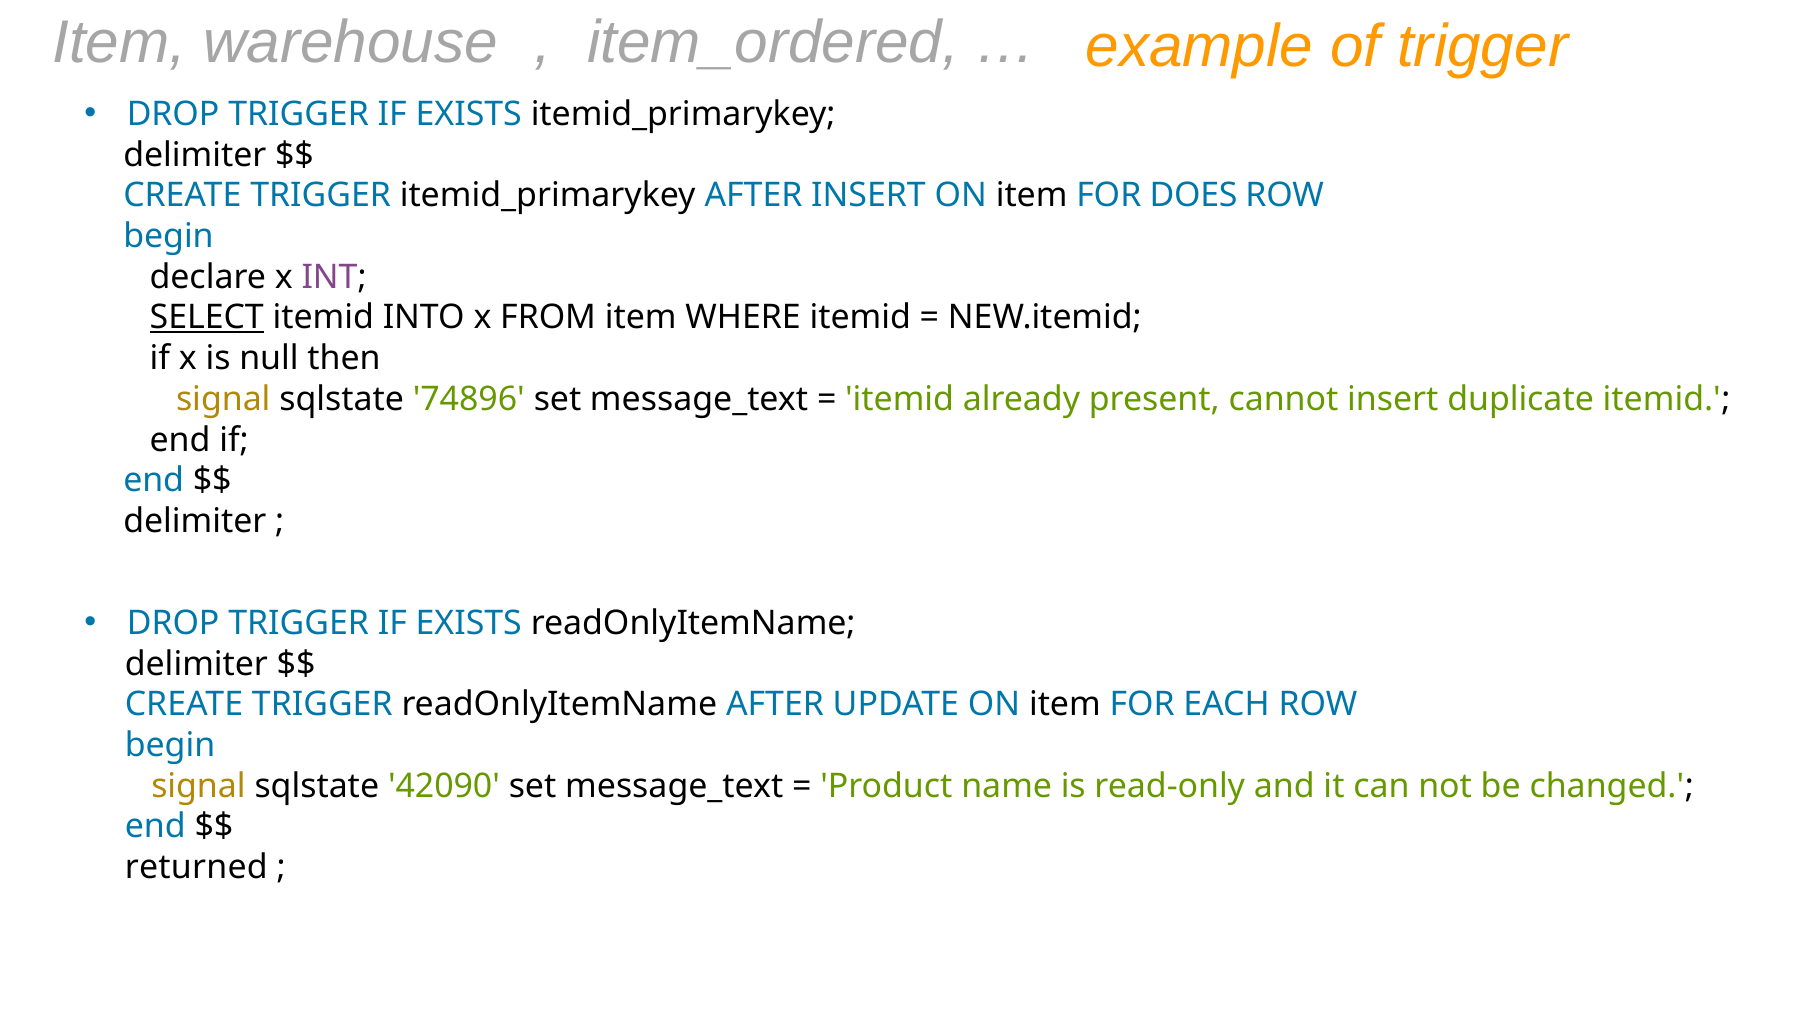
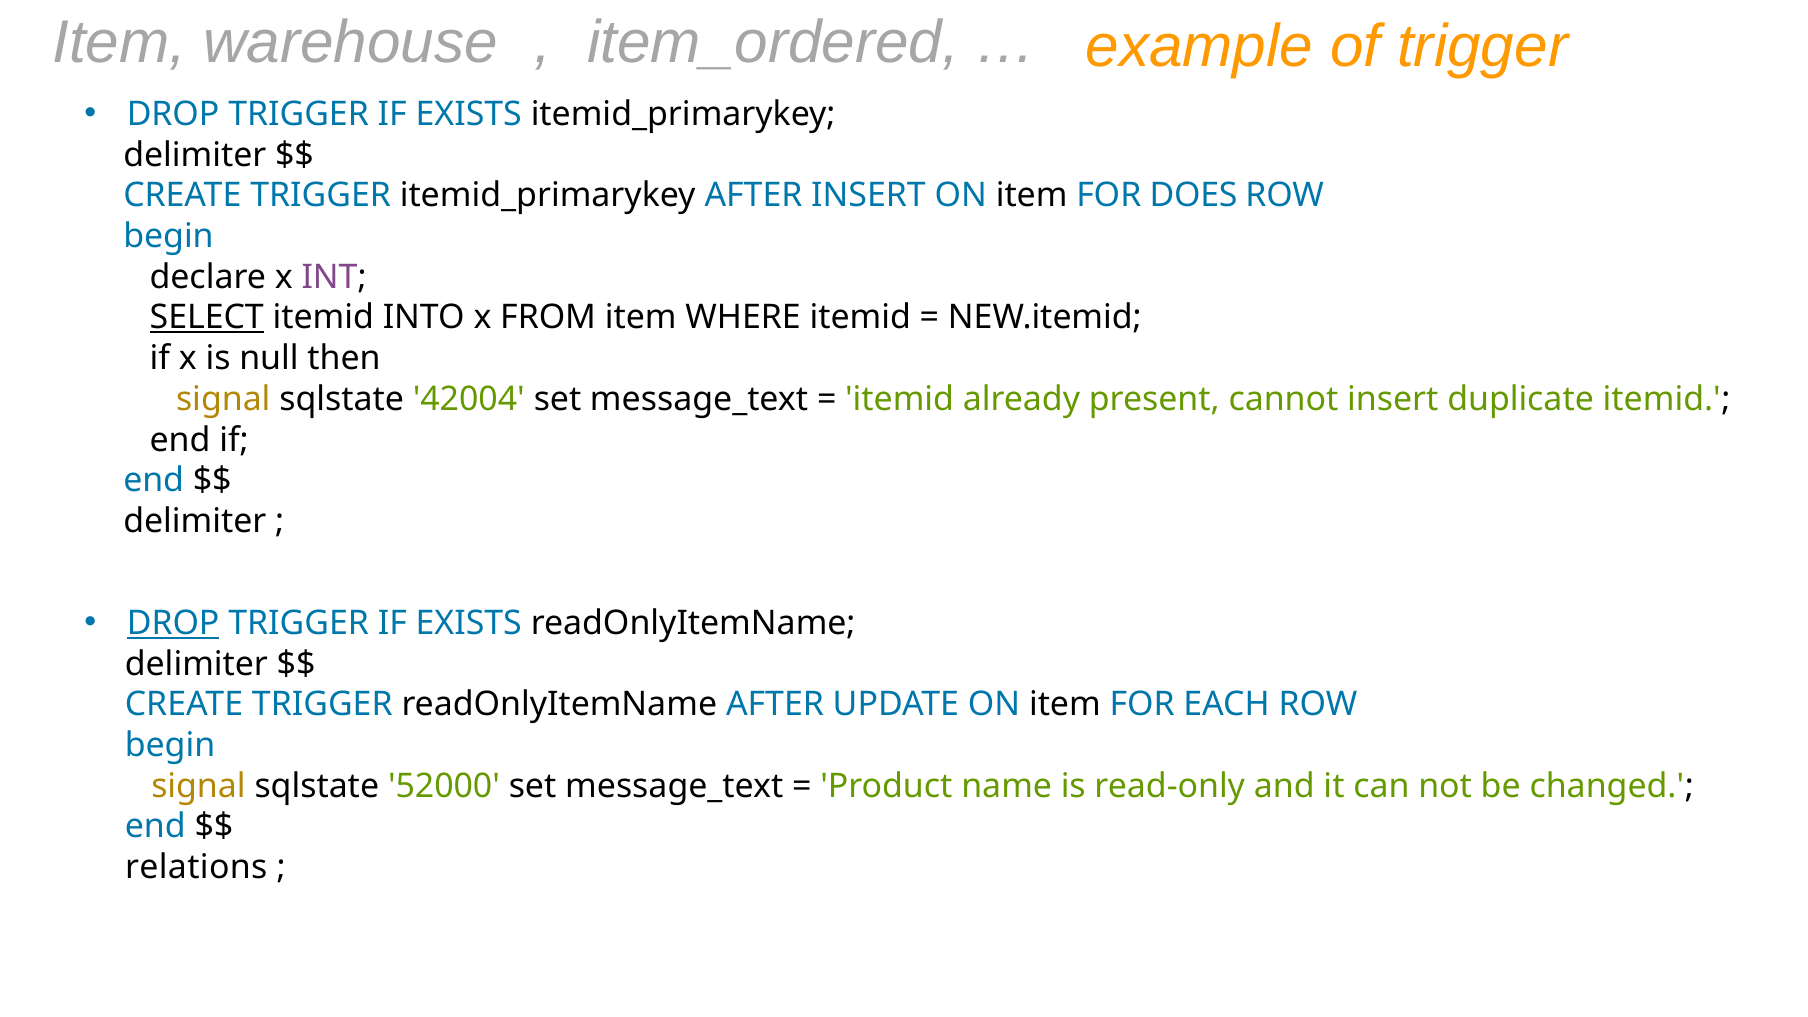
74896: 74896 -> 42004
DROP at (173, 623) underline: none -> present
42090: 42090 -> 52000
returned: returned -> relations
